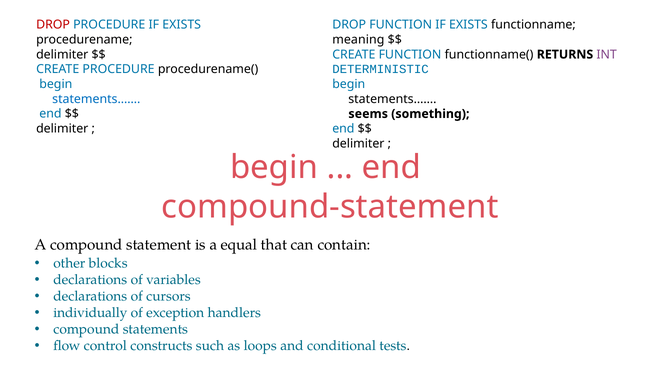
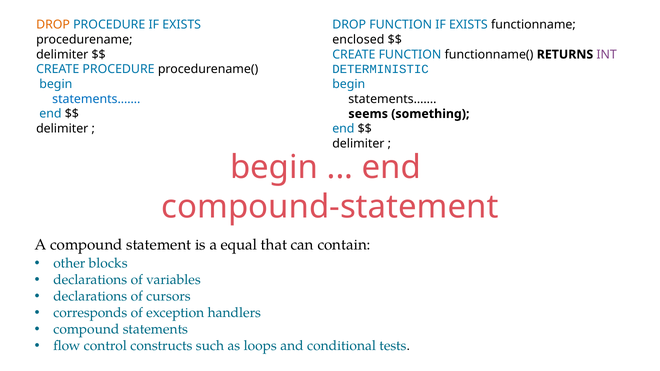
DROP at (53, 25) colour: red -> orange
meaning: meaning -> enclosed
individually: individually -> corresponds
